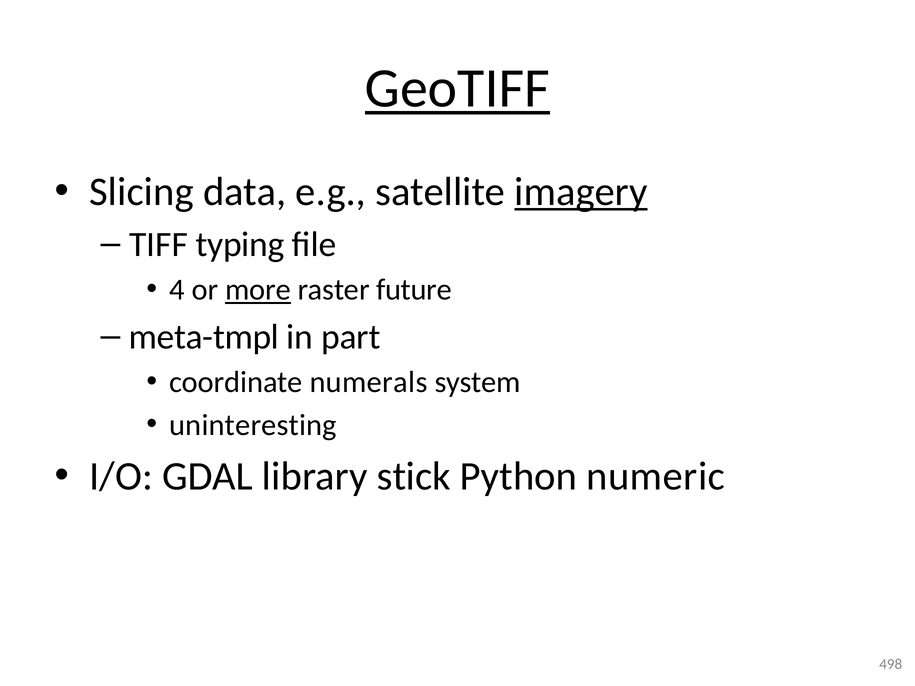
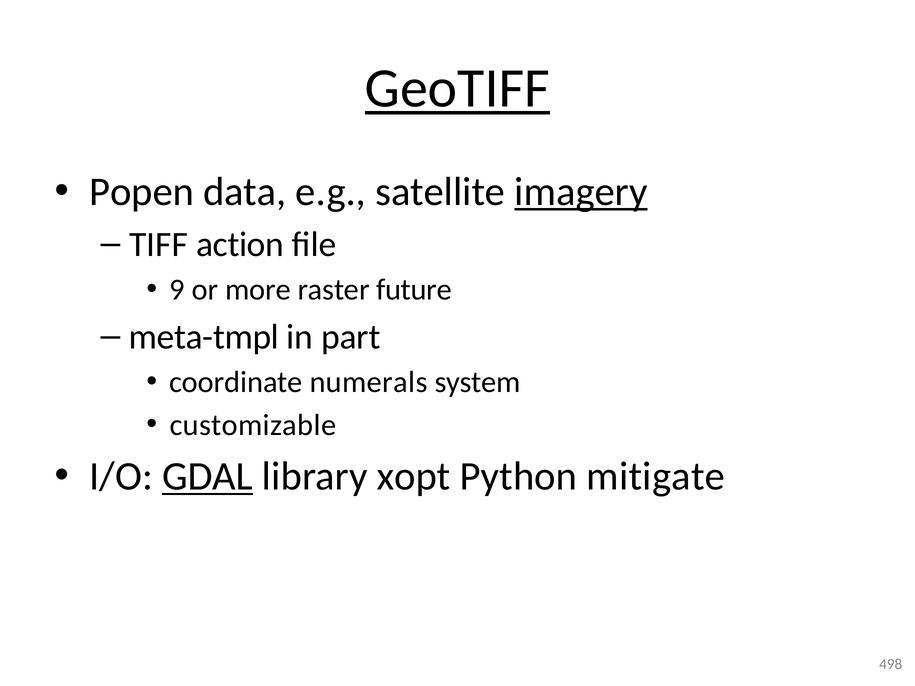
Slicing: Slicing -> Popen
typing: typing -> action
4: 4 -> 9
more underline: present -> none
uninteresting: uninteresting -> customizable
GDAL underline: none -> present
stick: stick -> xopt
numeric: numeric -> mitigate
